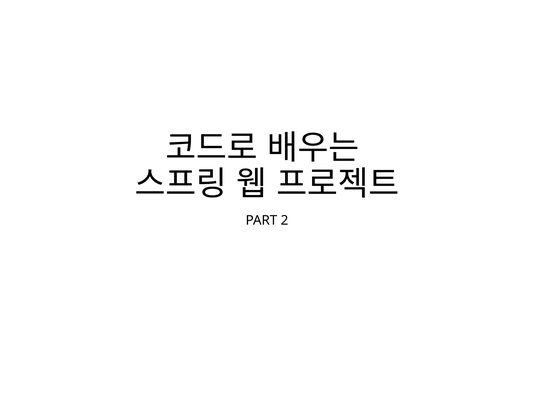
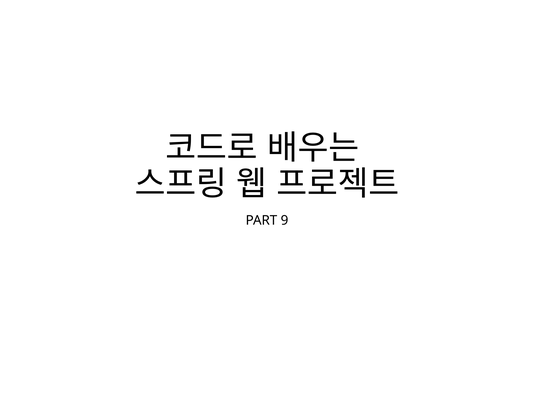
2: 2 -> 9
